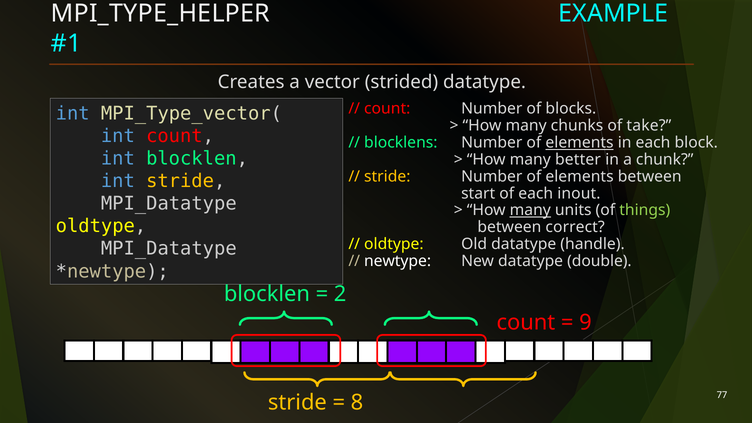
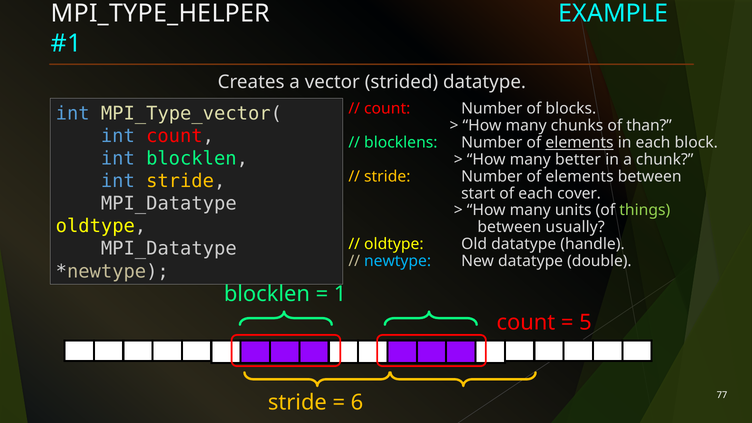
take: take -> than
inout: inout -> cover
many at (530, 210) underline: present -> none
correct: correct -> usually
newtype colour: white -> light blue
2: 2 -> 1
9: 9 -> 5
8: 8 -> 6
